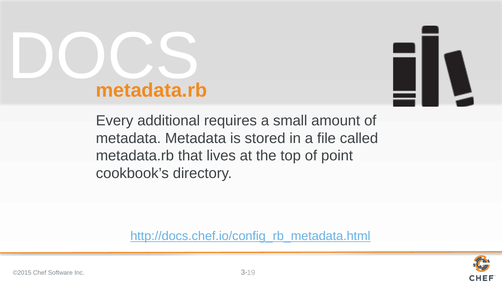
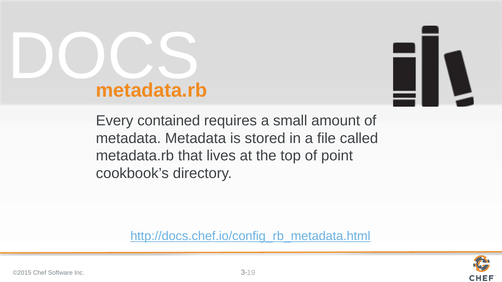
additional: additional -> contained
